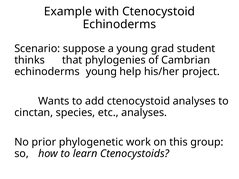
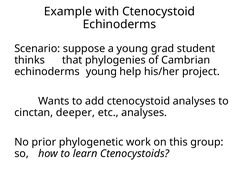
species: species -> deeper
